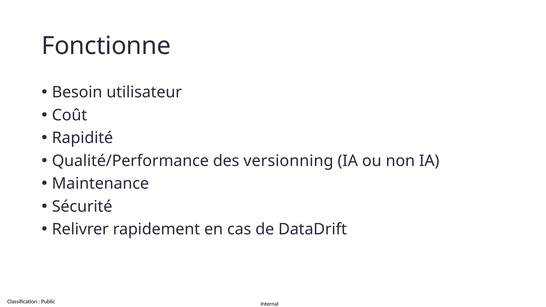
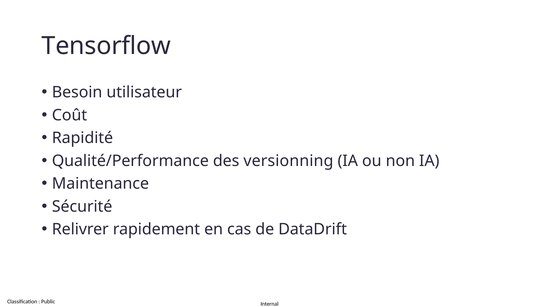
Fonctionne: Fonctionne -> Tensorflow
